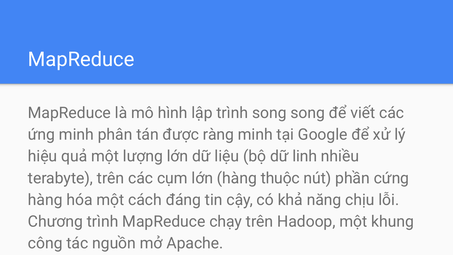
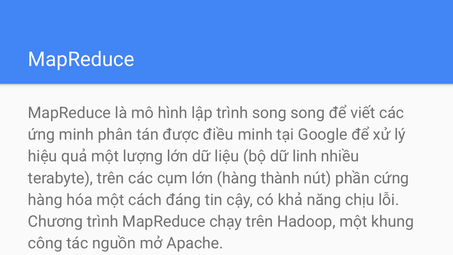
ràng: ràng -> điều
thuộc: thuộc -> thành
